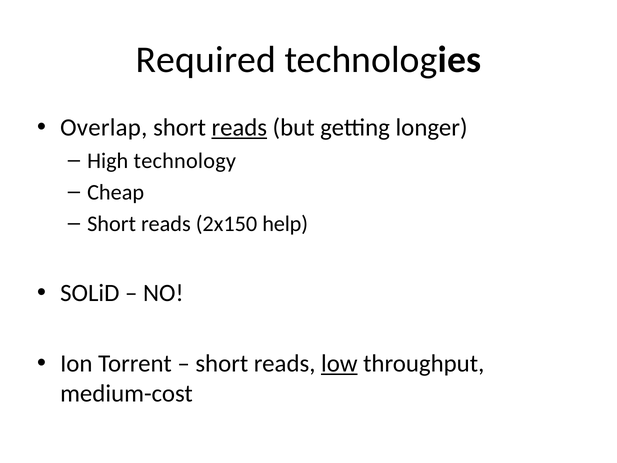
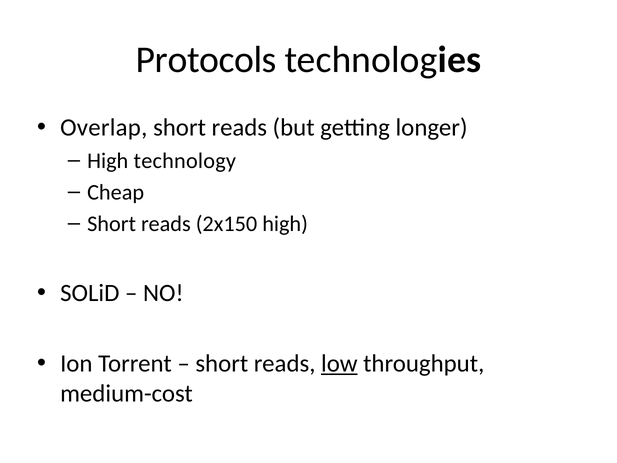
Required: Required -> Protocols
reads at (239, 128) underline: present -> none
2x150 help: help -> high
